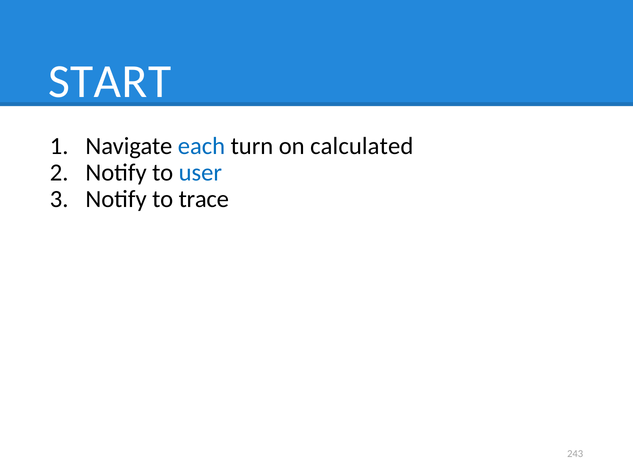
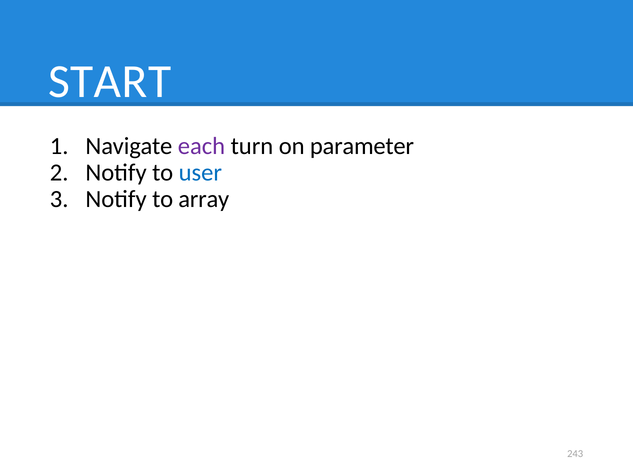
each colour: blue -> purple
calculated: calculated -> parameter
trace: trace -> array
